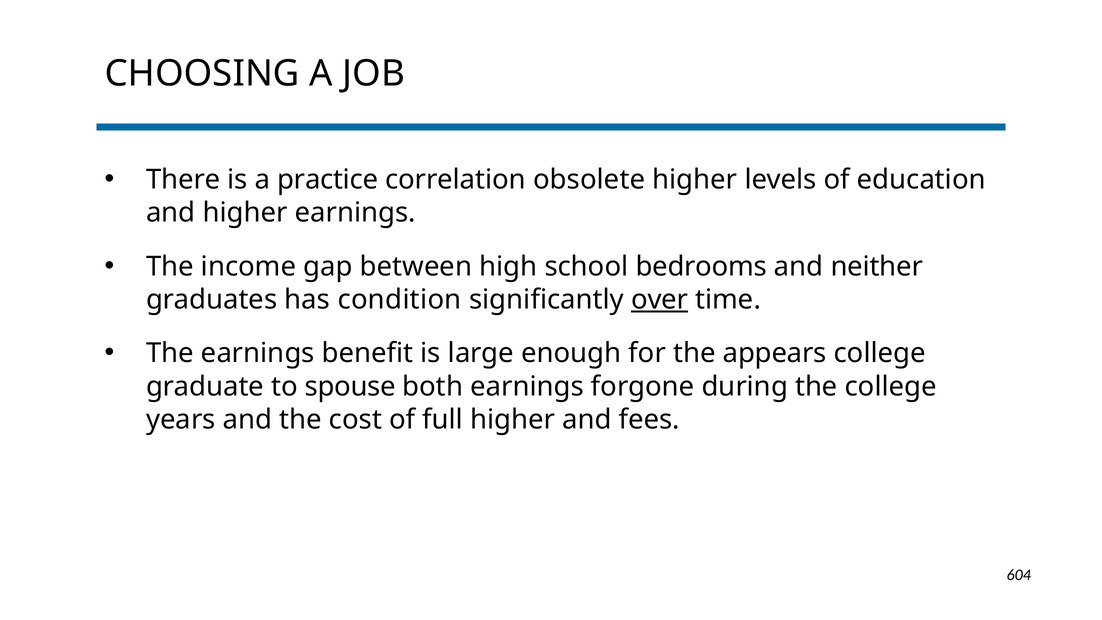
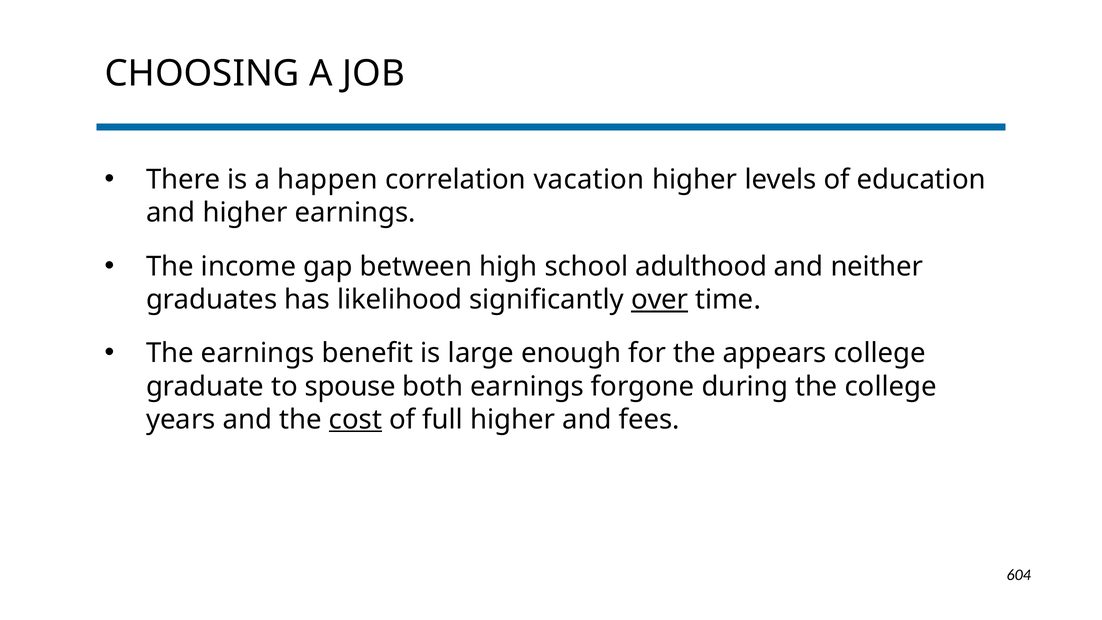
practice: practice -> happen
obsolete: obsolete -> vacation
bedrooms: bedrooms -> adulthood
condition: condition -> likelihood
cost underline: none -> present
